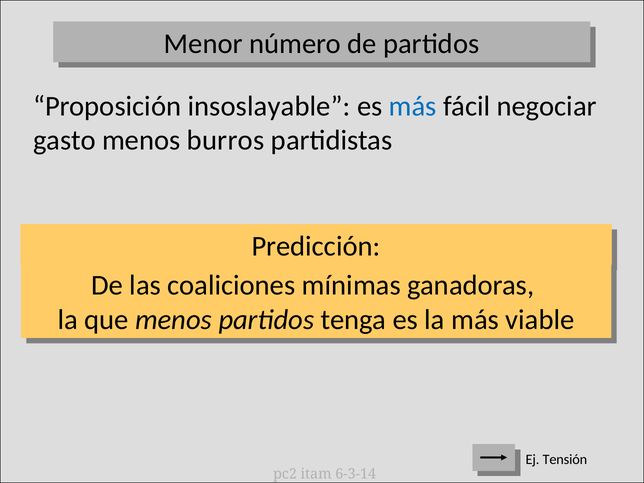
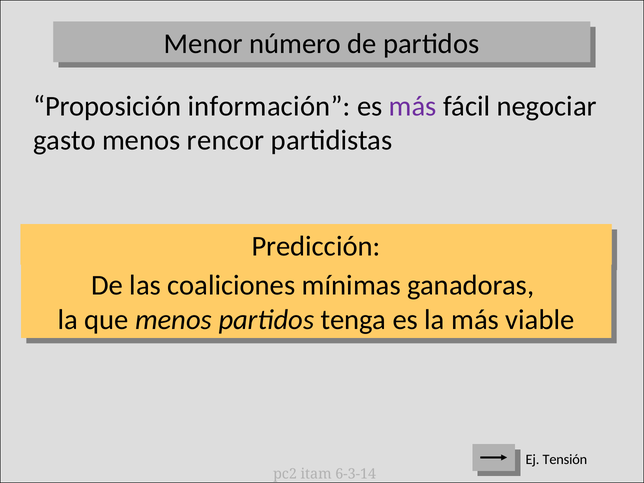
insoslayable: insoslayable -> información
más at (413, 106) colour: blue -> purple
burros: burros -> rencor
